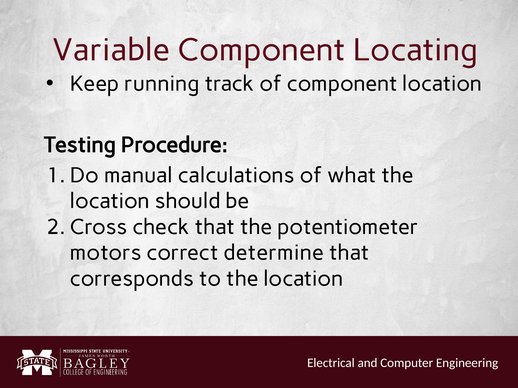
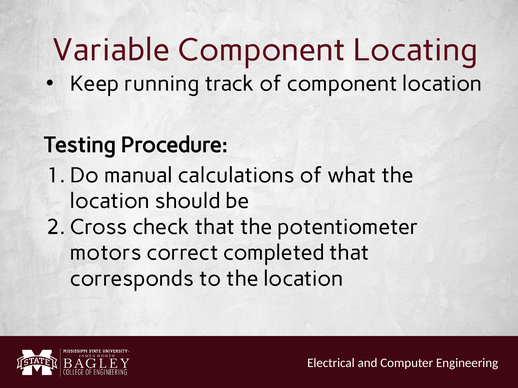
determine: determine -> completed
